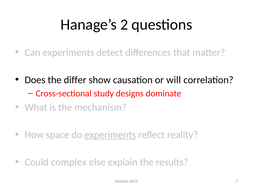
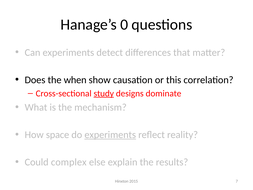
2: 2 -> 0
differ: differ -> when
will: will -> this
study underline: none -> present
